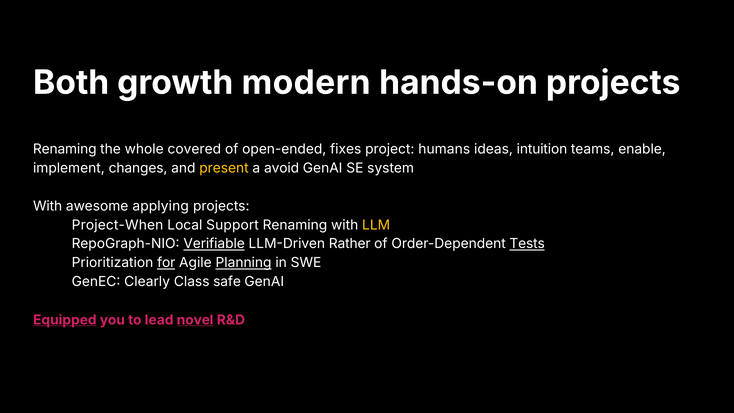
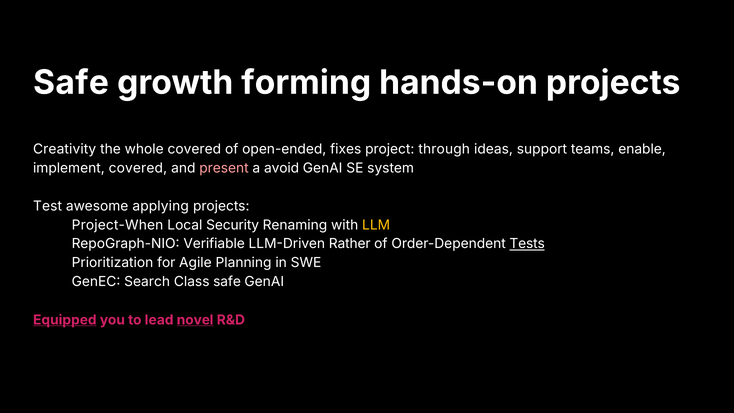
Both at (71, 83): Both -> Safe
growth modern: modern -> forming
Renaming at (65, 149): Renaming -> Creativity
project humans: humans -> through
intuition: intuition -> support
implement changes: changes -> covered
present at (224, 168) colour: yellow -> pink
With at (48, 206): With -> Test
Support: Support -> Security
Verifiable underline: present -> none
for underline: present -> none
Planning underline: present -> none
Clearly: Clearly -> Search
